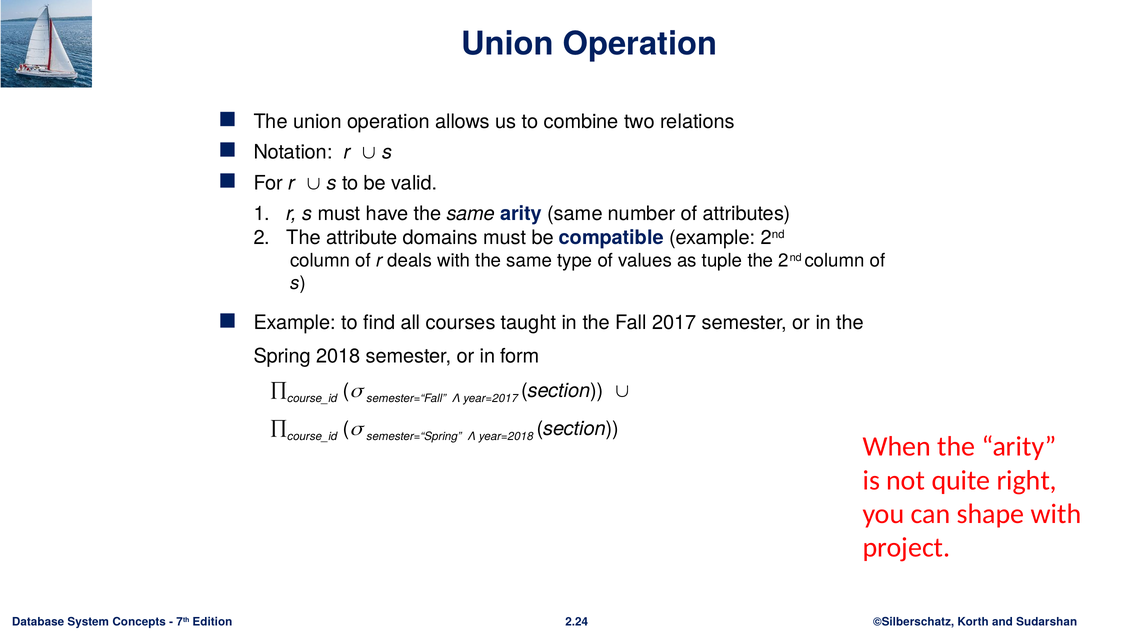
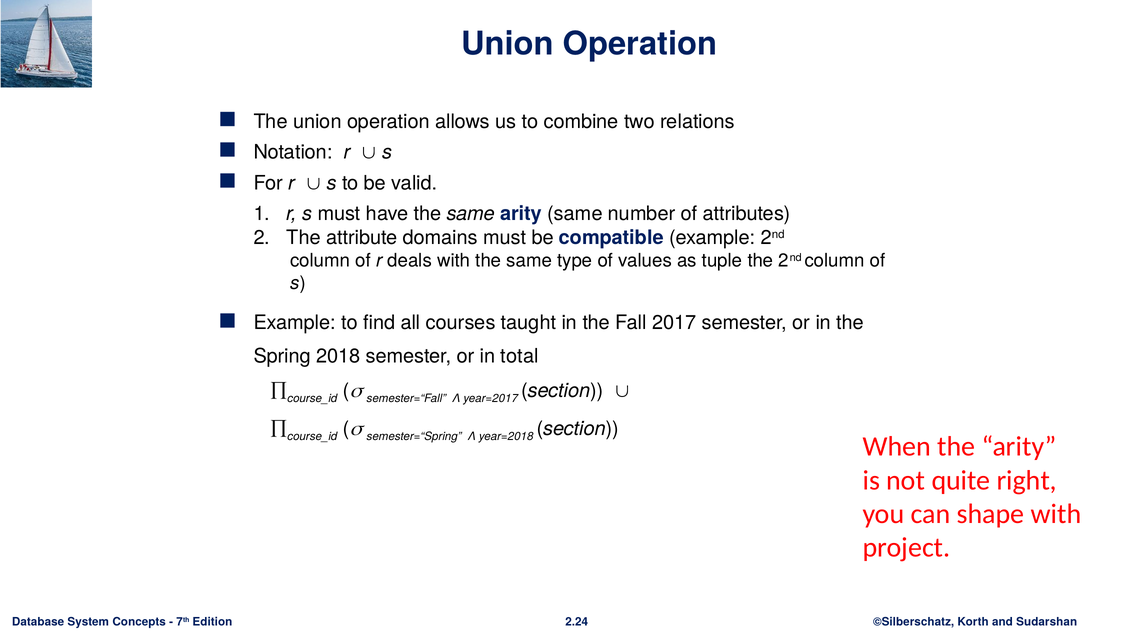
form: form -> total
